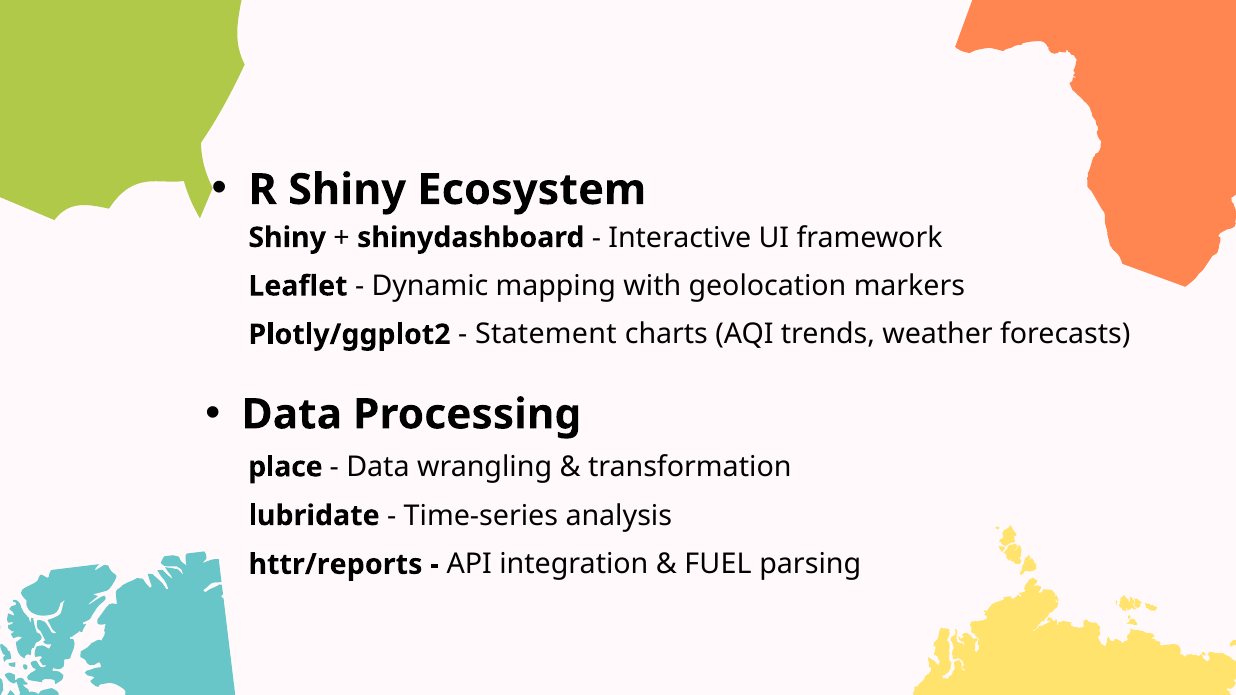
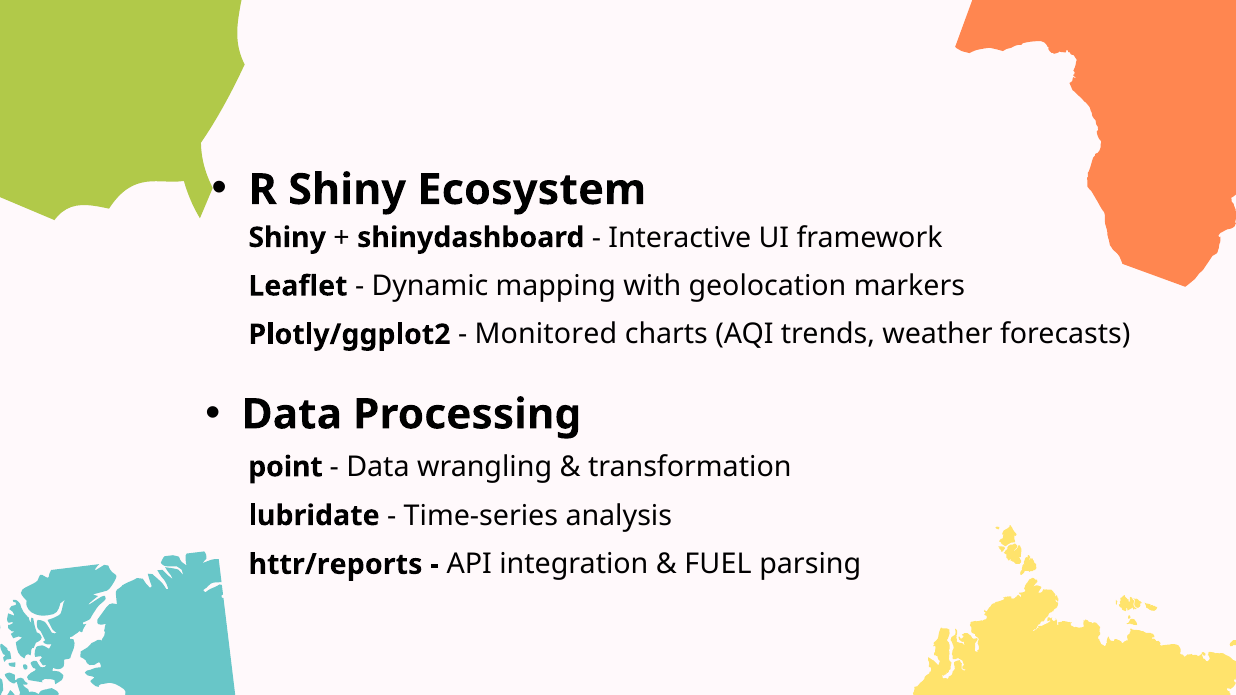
Statement: Statement -> Monitored
place: place -> point
